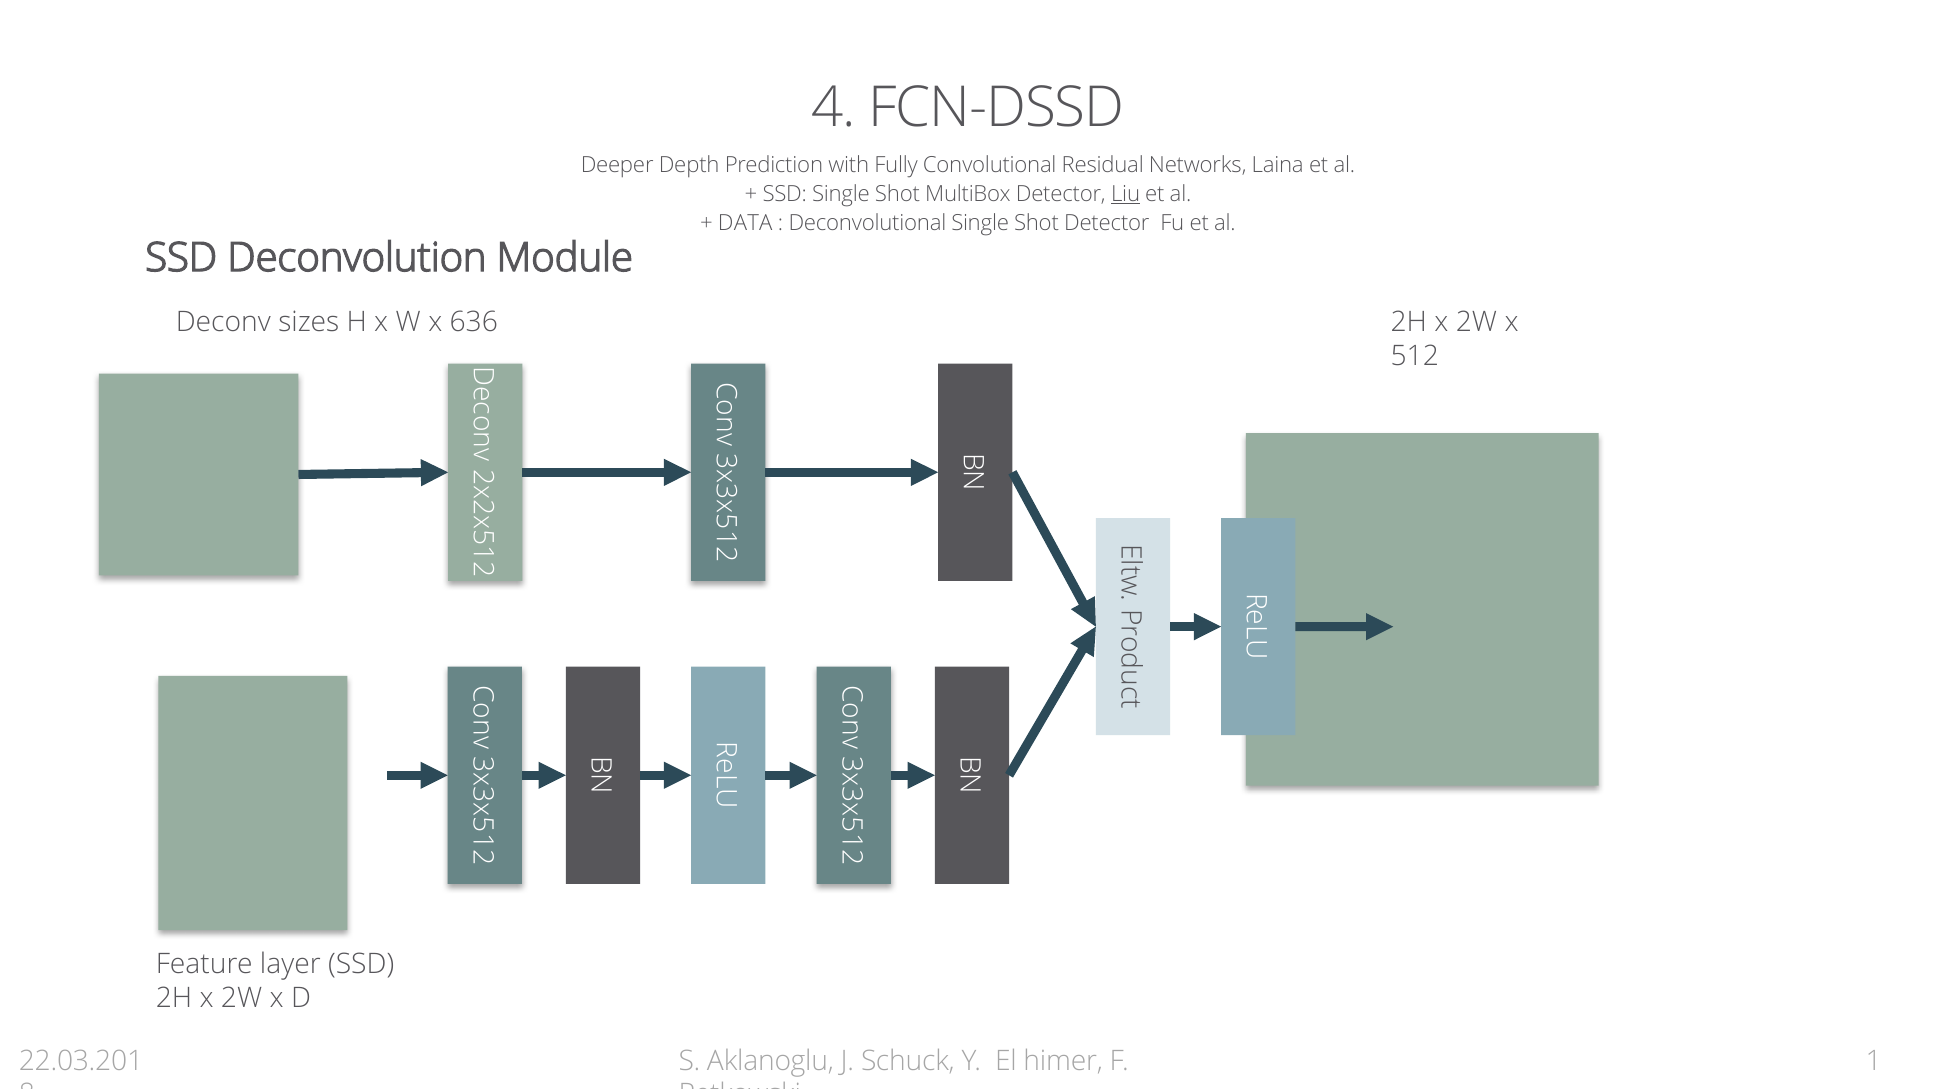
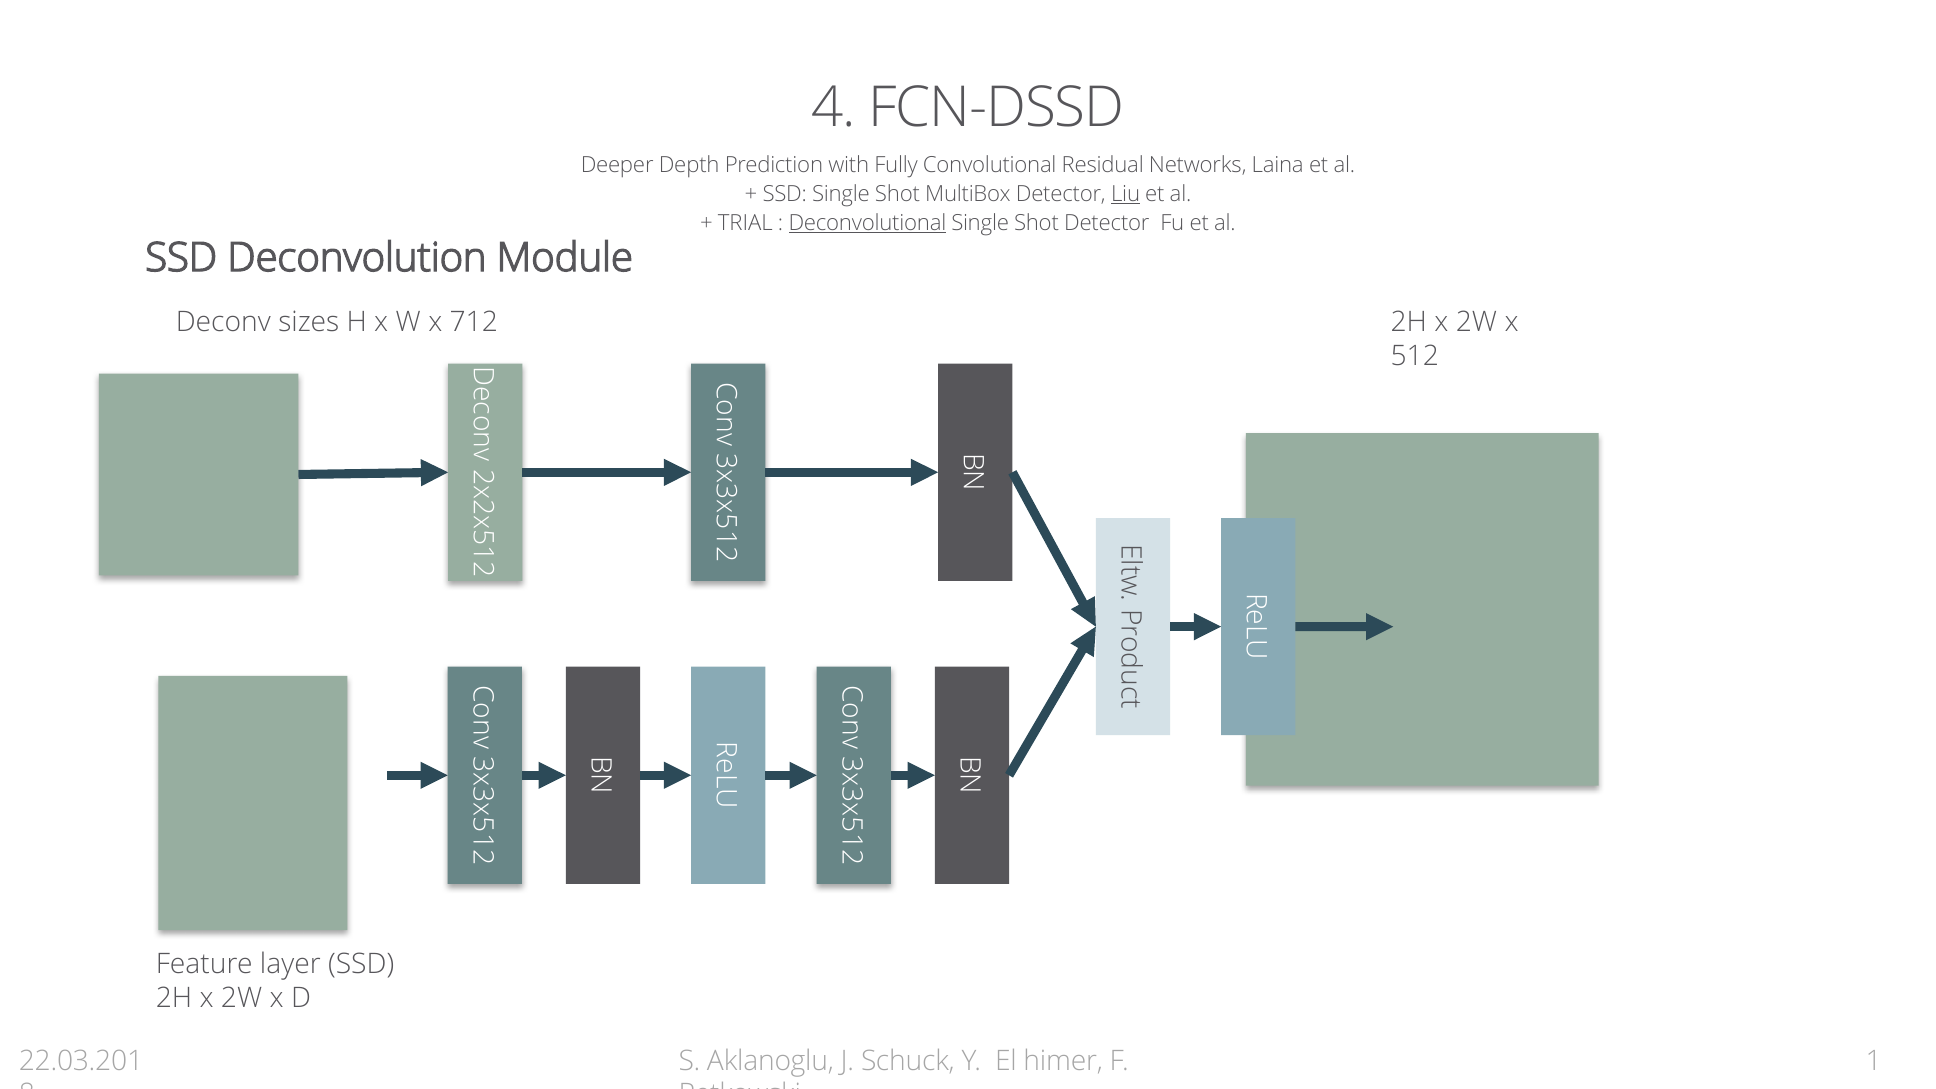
DATA: DATA -> TRIAL
Deconvolutional underline: none -> present
636: 636 -> 712
